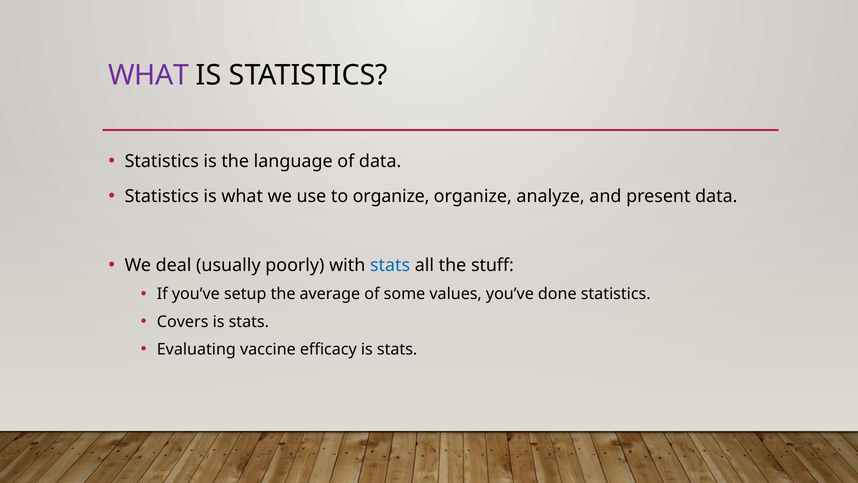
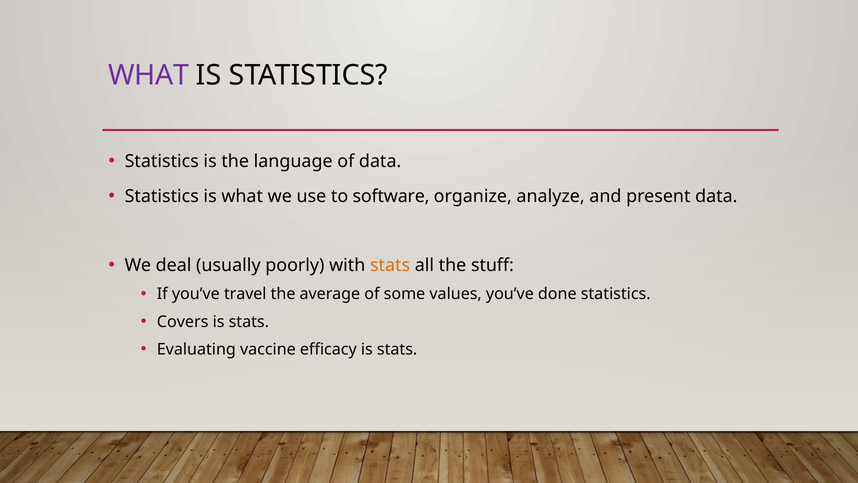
to organize: organize -> software
stats at (390, 265) colour: blue -> orange
setup: setup -> travel
